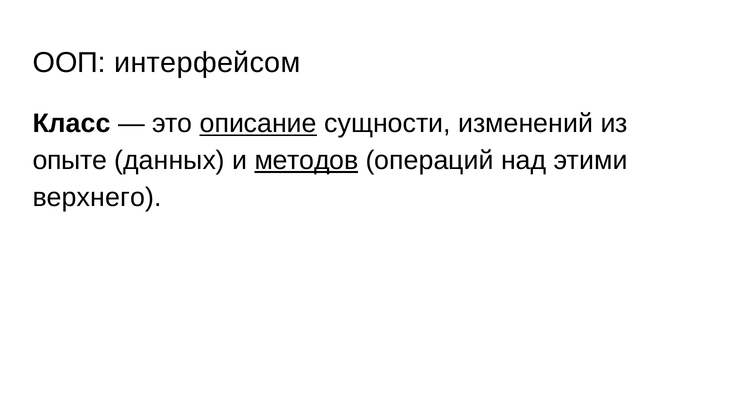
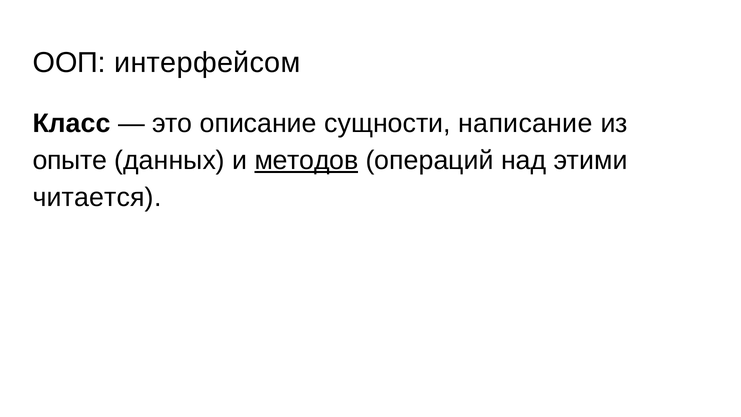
описание underline: present -> none
изменений: изменений -> написание
верхнего: верхнего -> читается
